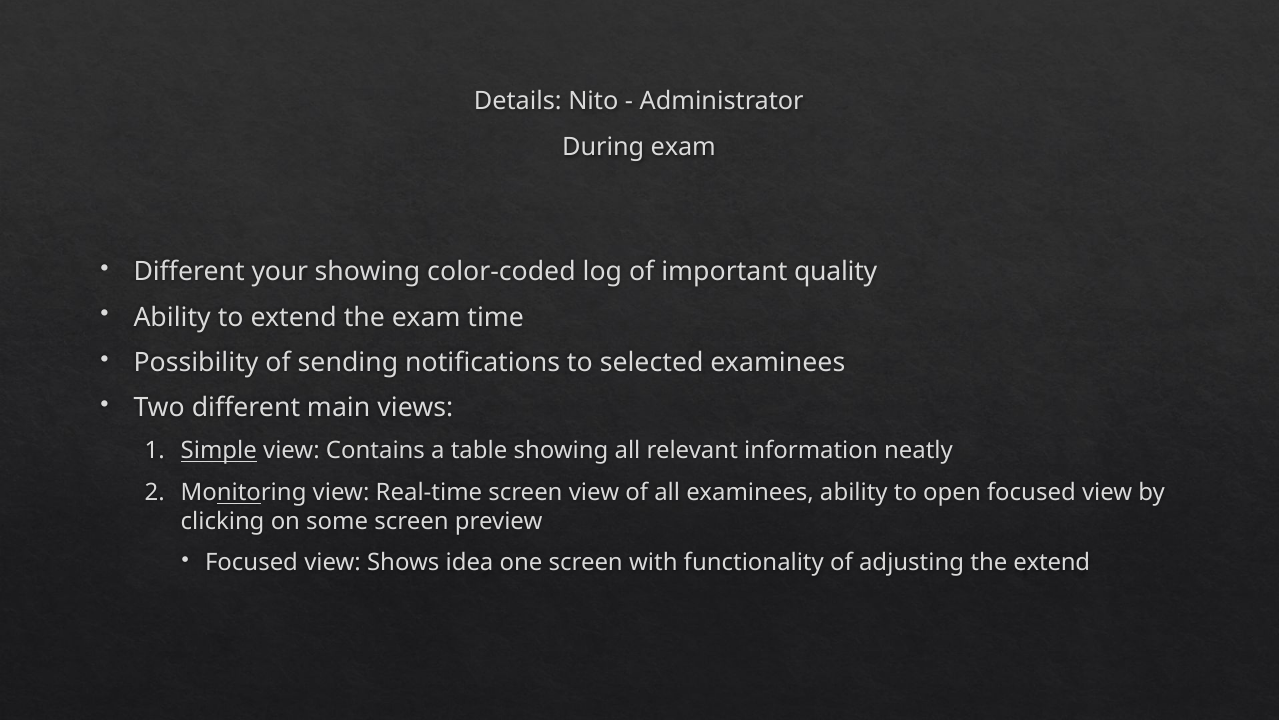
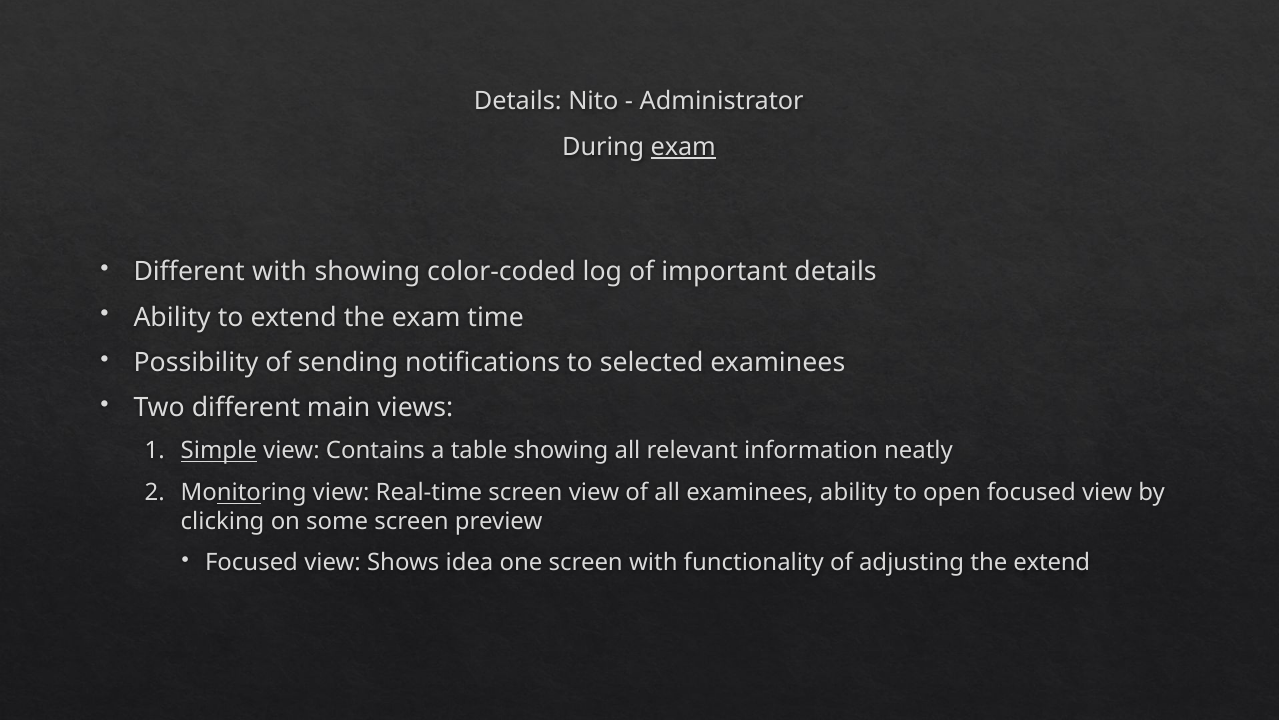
exam at (683, 147) underline: none -> present
Different your: your -> with
important quality: quality -> details
